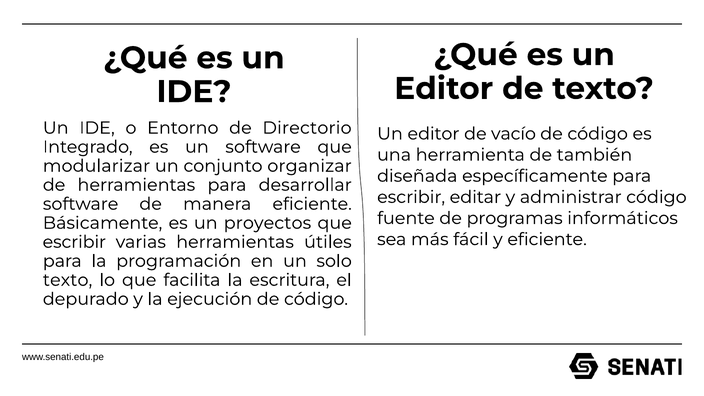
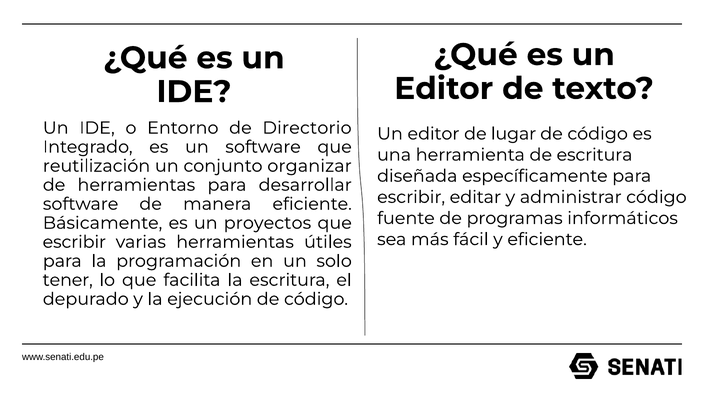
vacío: vacío -> lugar
de también: también -> escritura
modularizar: modularizar -> reutilización
texto at (68, 280): texto -> tener
